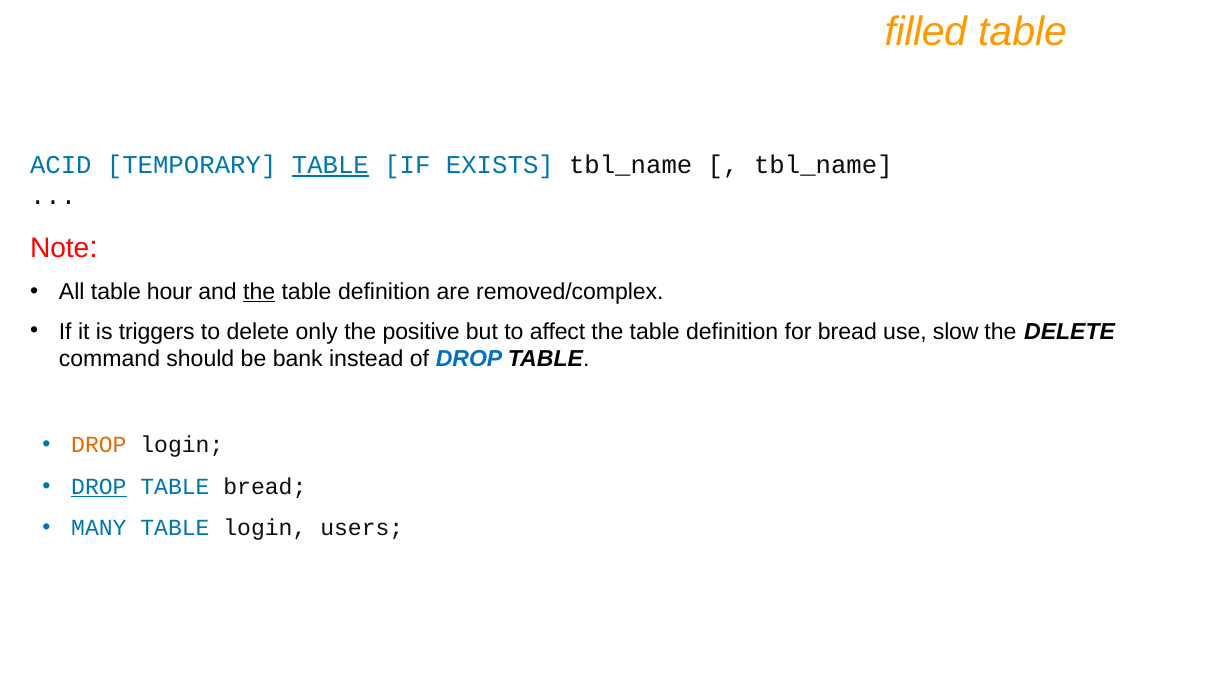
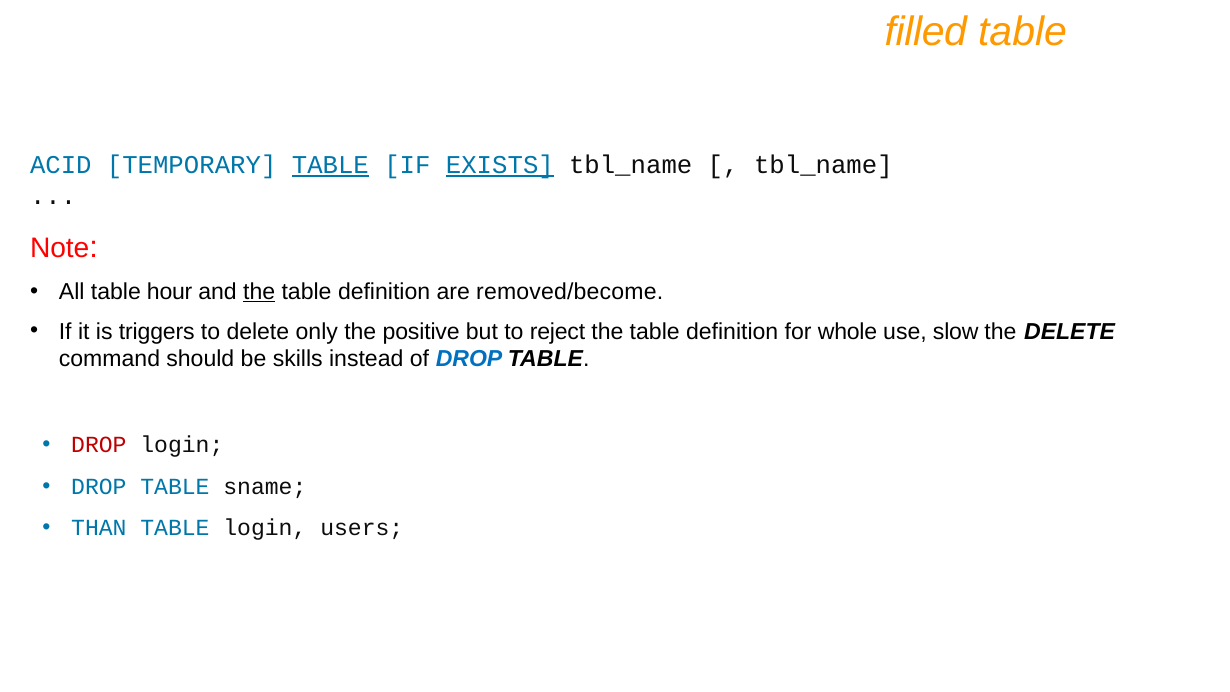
EXISTS underline: none -> present
removed/complex: removed/complex -> removed/become
affect: affect -> reject
for bread: bread -> whole
bank: bank -> skills
DROP at (99, 445) colour: orange -> red
DROP at (99, 487) underline: present -> none
TABLE bread: bread -> sname
MANY: MANY -> THAN
